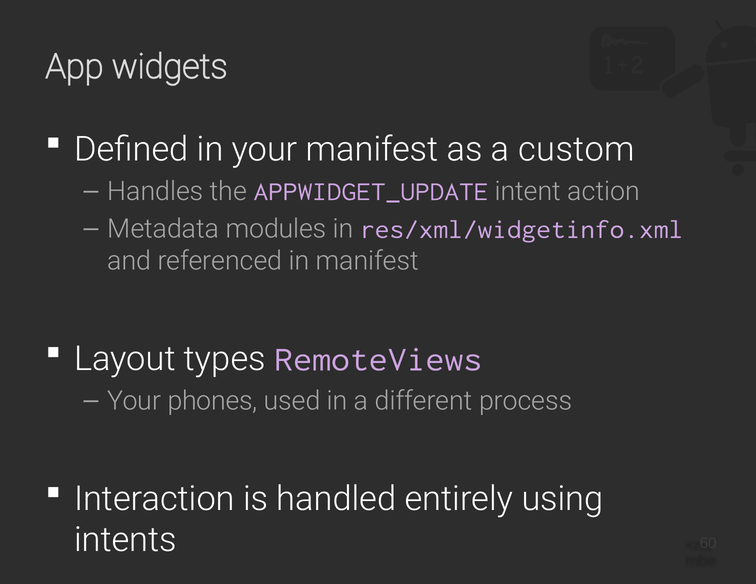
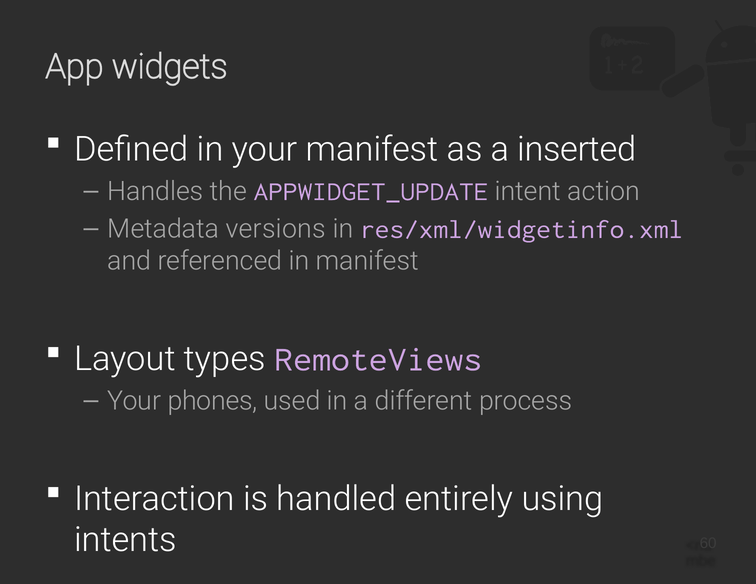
custom: custom -> inserted
modules: modules -> versions
